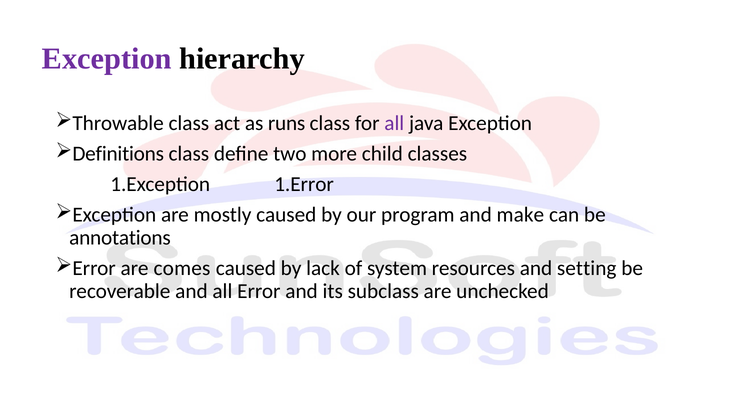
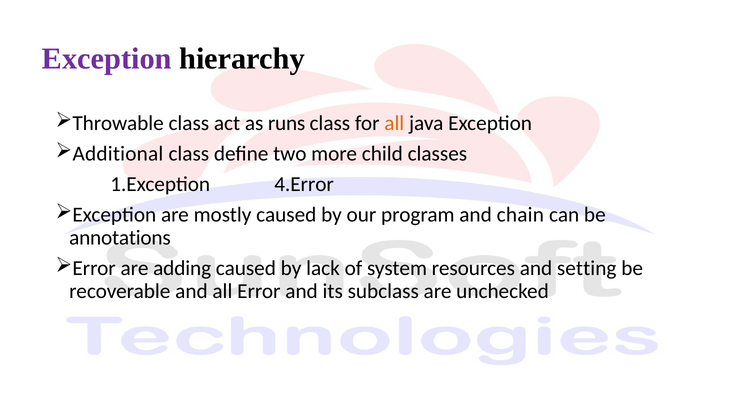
all at (394, 123) colour: purple -> orange
Definitions: Definitions -> Additional
1.Error: 1.Error -> 4.Error
make: make -> chain
comes: comes -> adding
